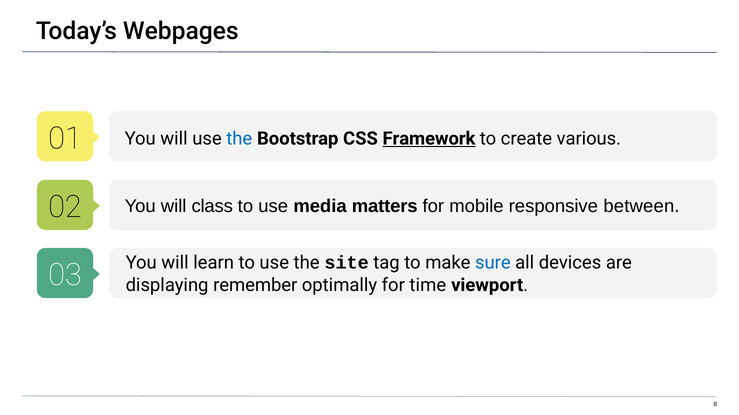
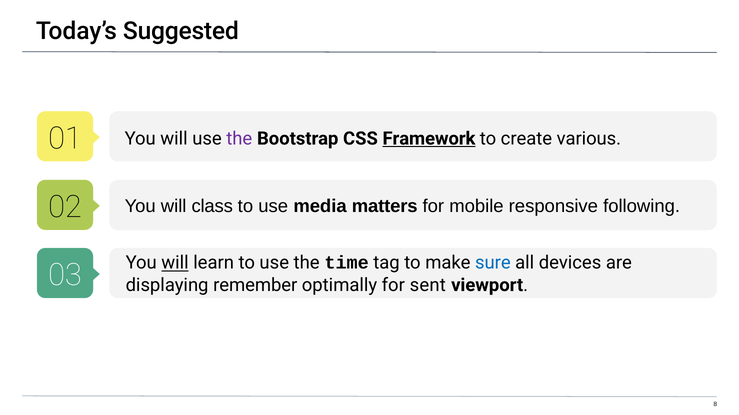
Webpages: Webpages -> Suggested
the at (239, 139) colour: blue -> purple
between: between -> following
will at (175, 263) underline: none -> present
site: site -> time
time: time -> sent
